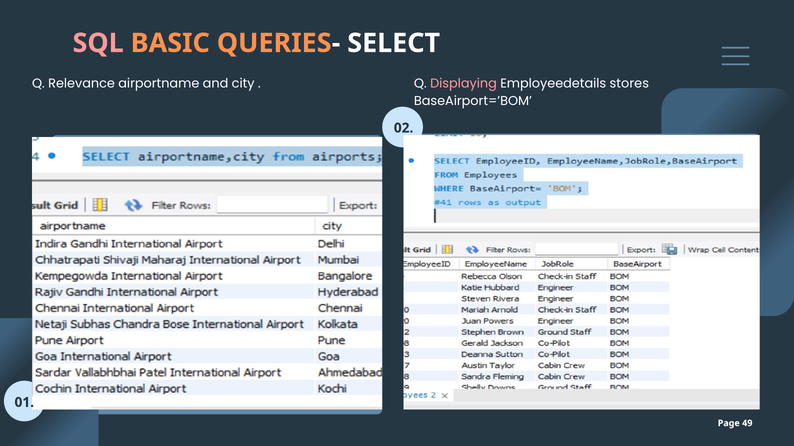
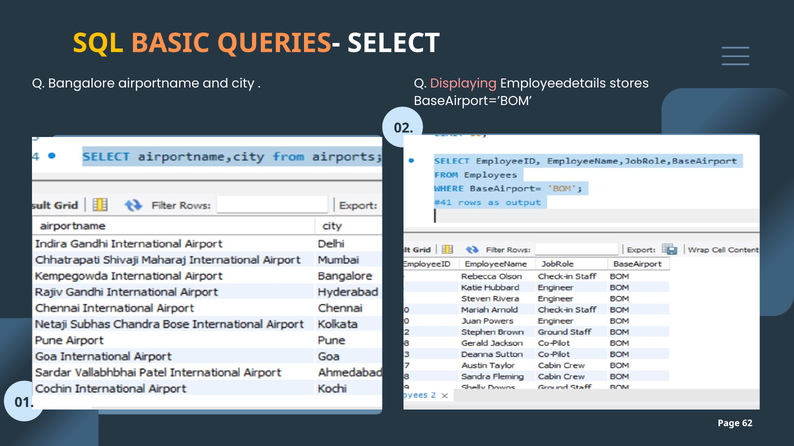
SQL colour: pink -> yellow
Relevance: Relevance -> Bangalore
49: 49 -> 62
